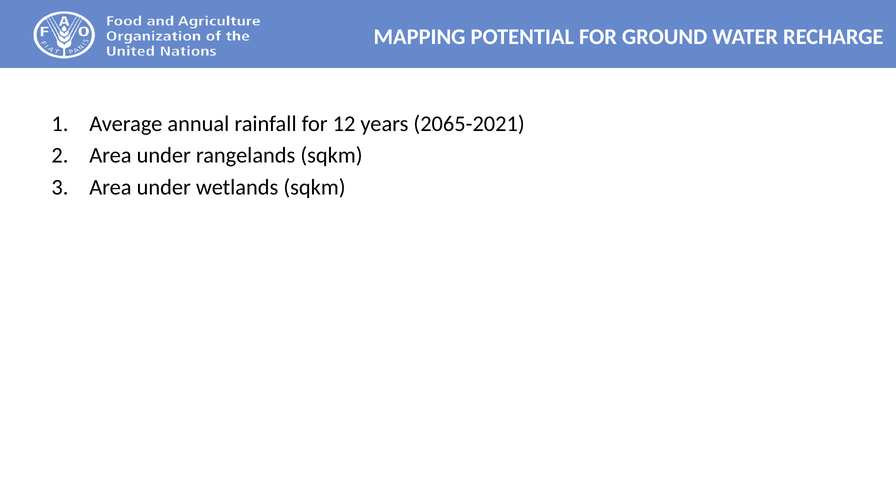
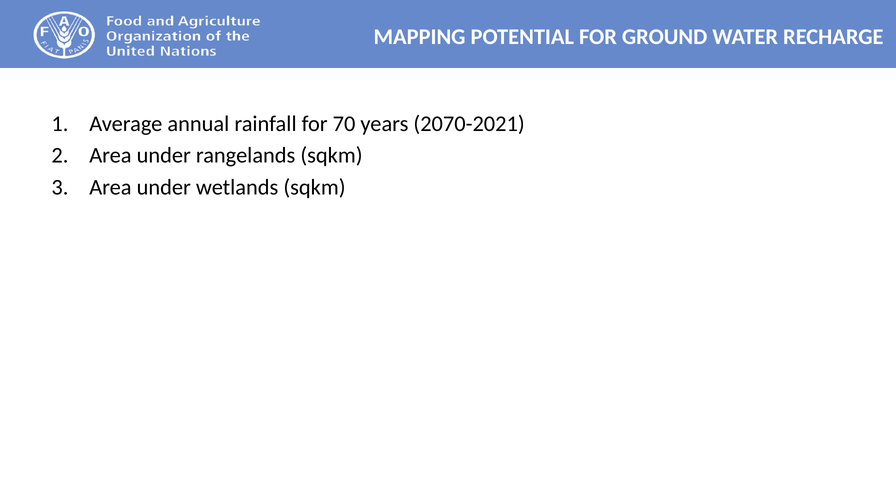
12: 12 -> 70
2065-2021: 2065-2021 -> 2070-2021
